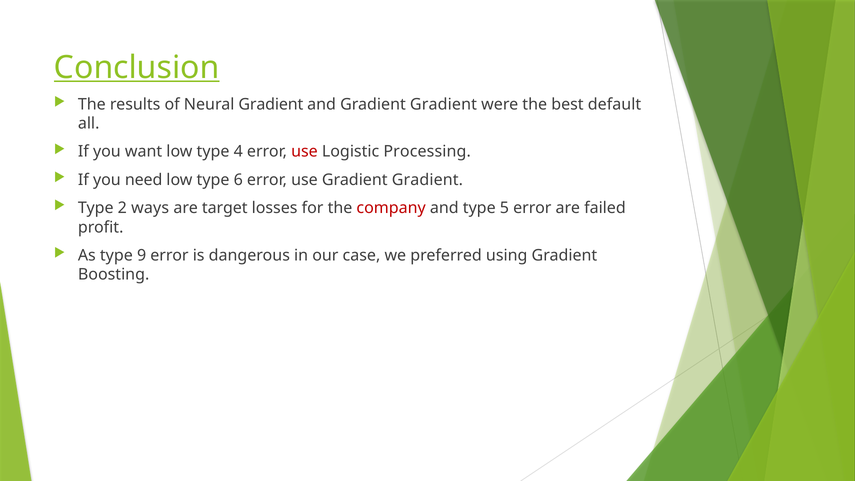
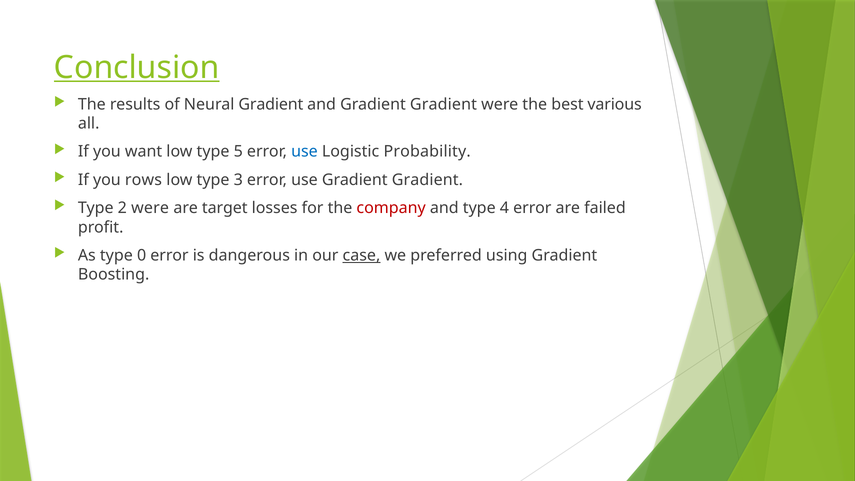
default: default -> various
4: 4 -> 5
use at (304, 152) colour: red -> blue
Processing: Processing -> Probability
need: need -> rows
6: 6 -> 3
2 ways: ways -> were
5: 5 -> 4
9: 9 -> 0
case underline: none -> present
